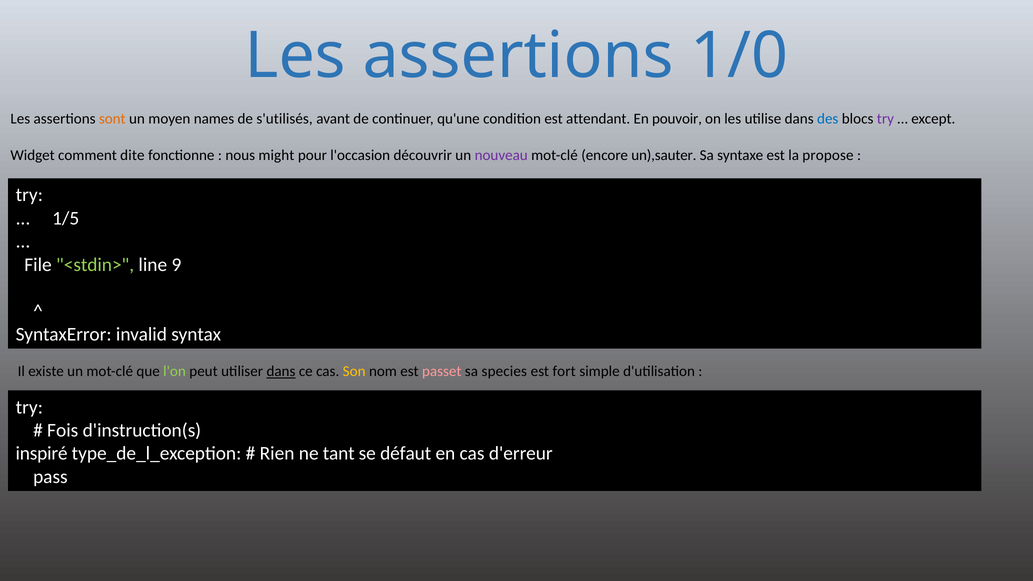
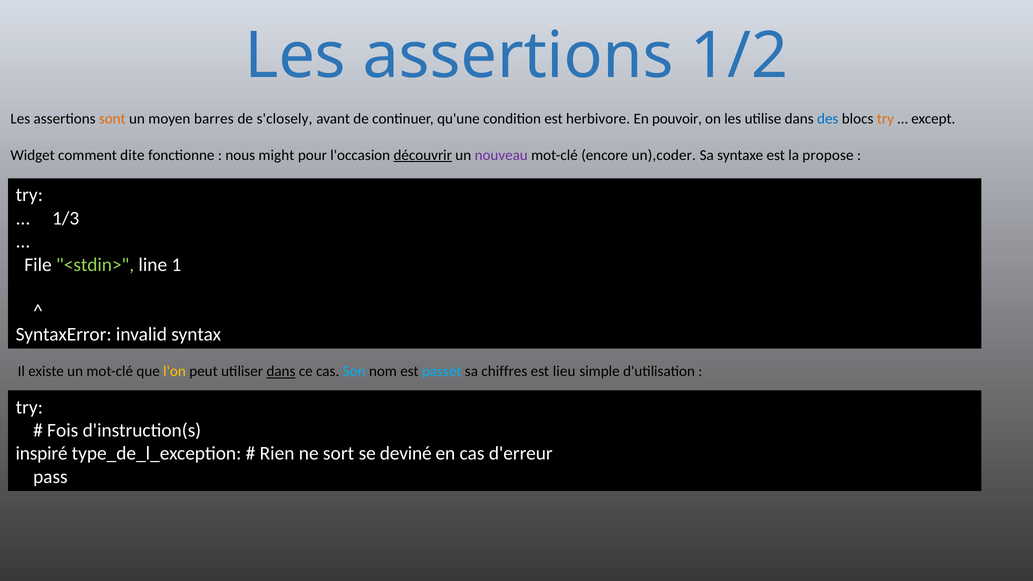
1/0: 1/0 -> 1/2
names: names -> barres
s'utilisés: s'utilisés -> s'closely
attendant: attendant -> herbivore
try at (885, 119) colour: purple -> orange
découvrir underline: none -> present
un),sauter: un),sauter -> un),coder
1/5: 1/5 -> 1/3
9: 9 -> 1
l'on colour: light green -> yellow
Son colour: yellow -> light blue
passet colour: pink -> light blue
species: species -> chiffres
fort: fort -> lieu
tant: tant -> sort
défaut: défaut -> deviné
